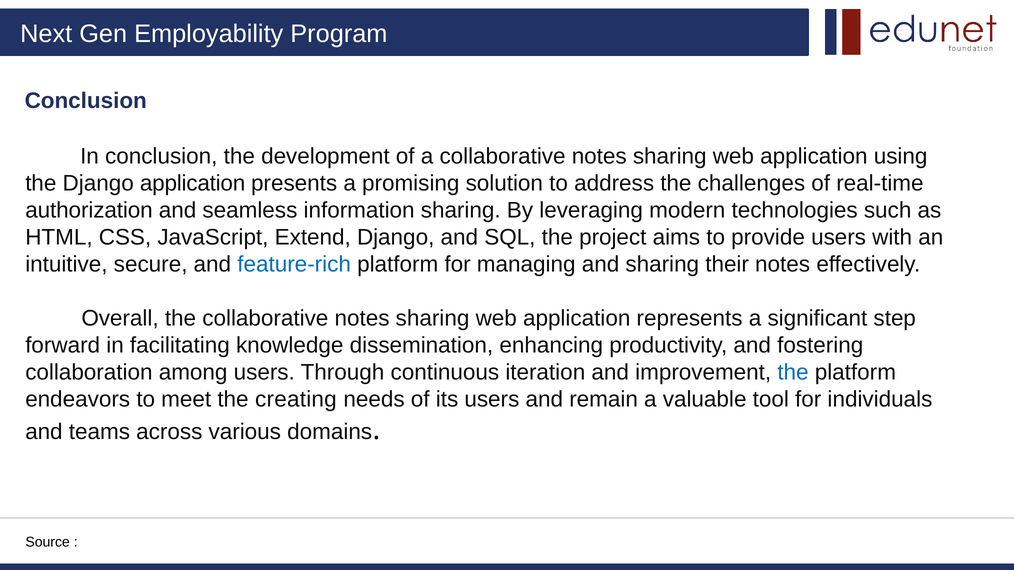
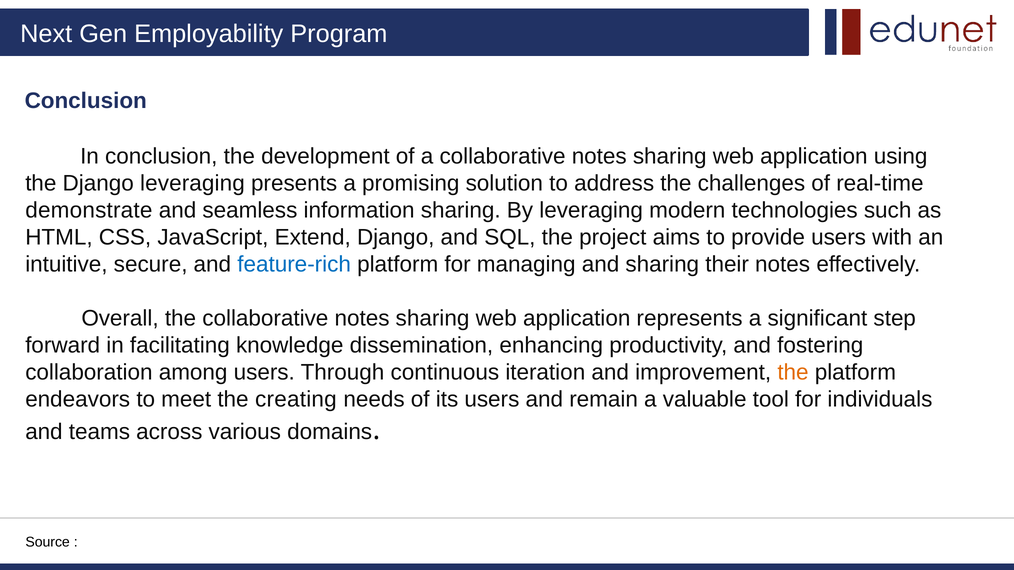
Django application: application -> leveraging
authorization: authorization -> demonstrate
the at (793, 372) colour: blue -> orange
